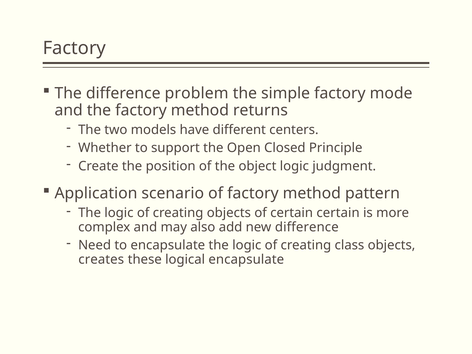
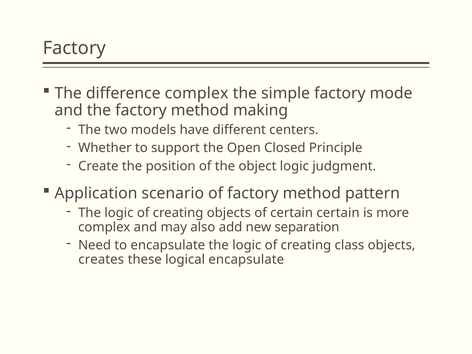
difference problem: problem -> complex
returns: returns -> making
new difference: difference -> separation
